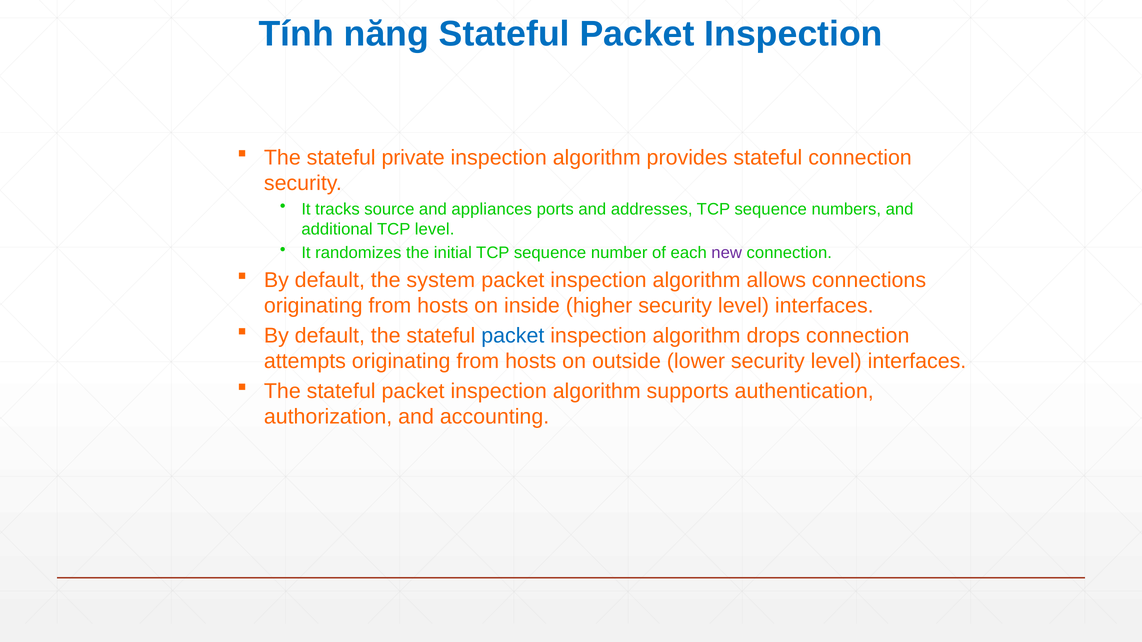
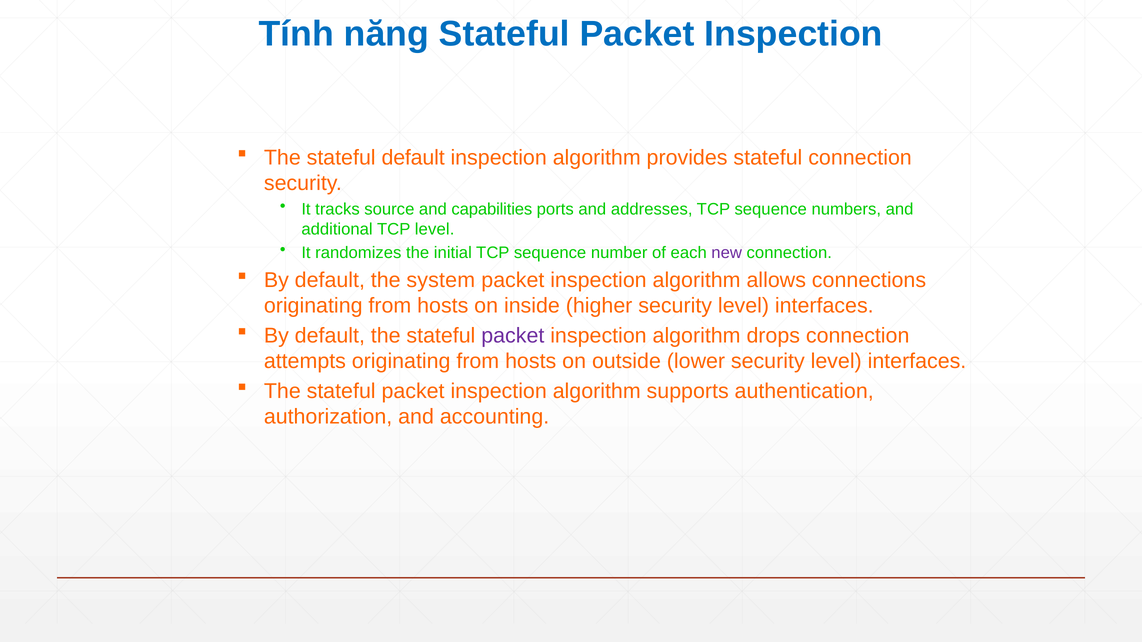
stateful private: private -> default
appliances: appliances -> capabilities
packet at (513, 336) colour: blue -> purple
